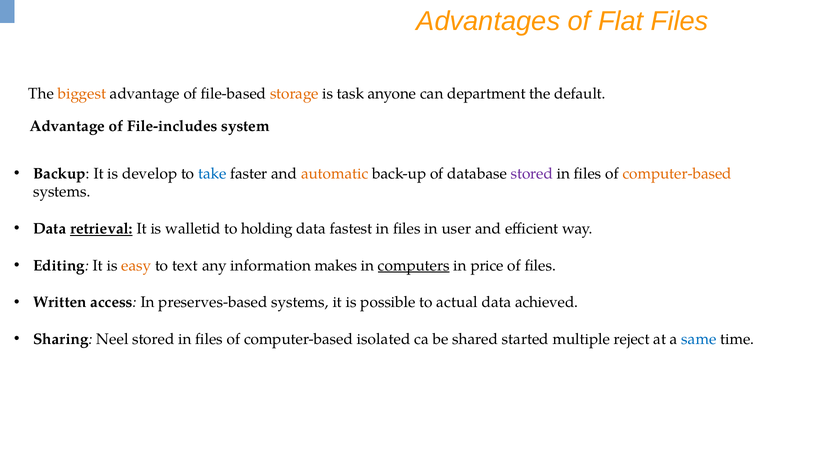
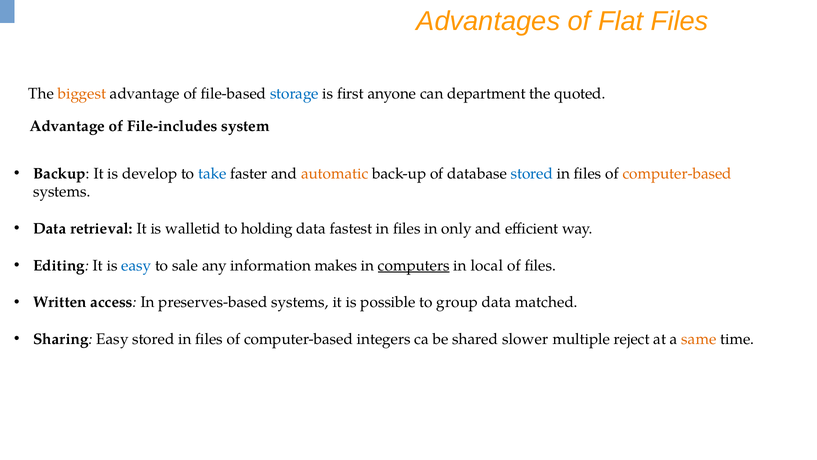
storage colour: orange -> blue
task: task -> first
default: default -> quoted
stored at (532, 173) colour: purple -> blue
retrieval underline: present -> none
user: user -> only
easy at (136, 265) colour: orange -> blue
text: text -> sale
price: price -> local
actual: actual -> group
achieved: achieved -> matched
Sharing Neel: Neel -> Easy
isolated: isolated -> integers
started: started -> slower
same colour: blue -> orange
